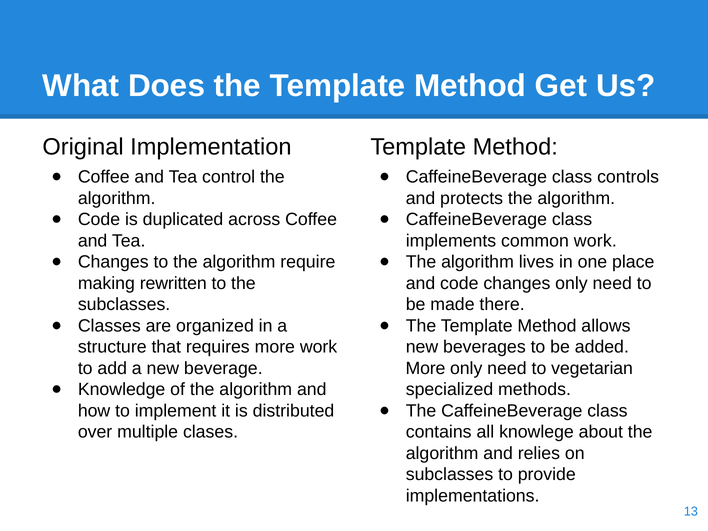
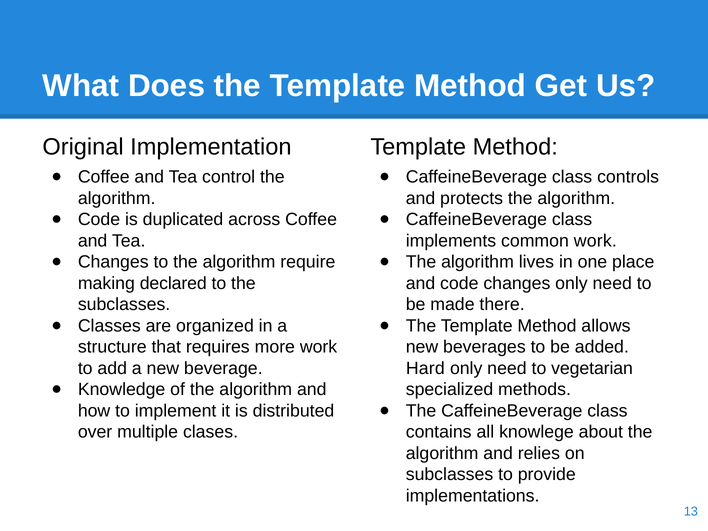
rewritten: rewritten -> declared
More at (426, 368): More -> Hard
